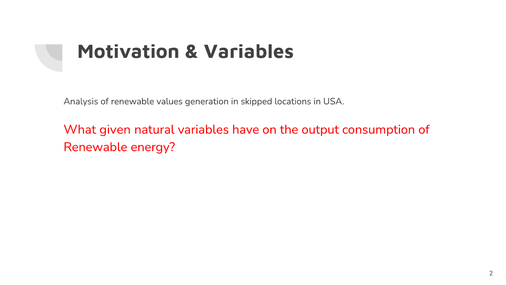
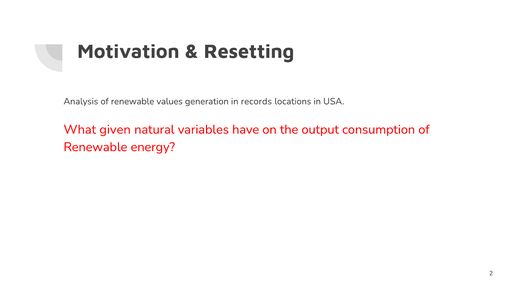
Variables at (249, 51): Variables -> Resetting
skipped: skipped -> records
